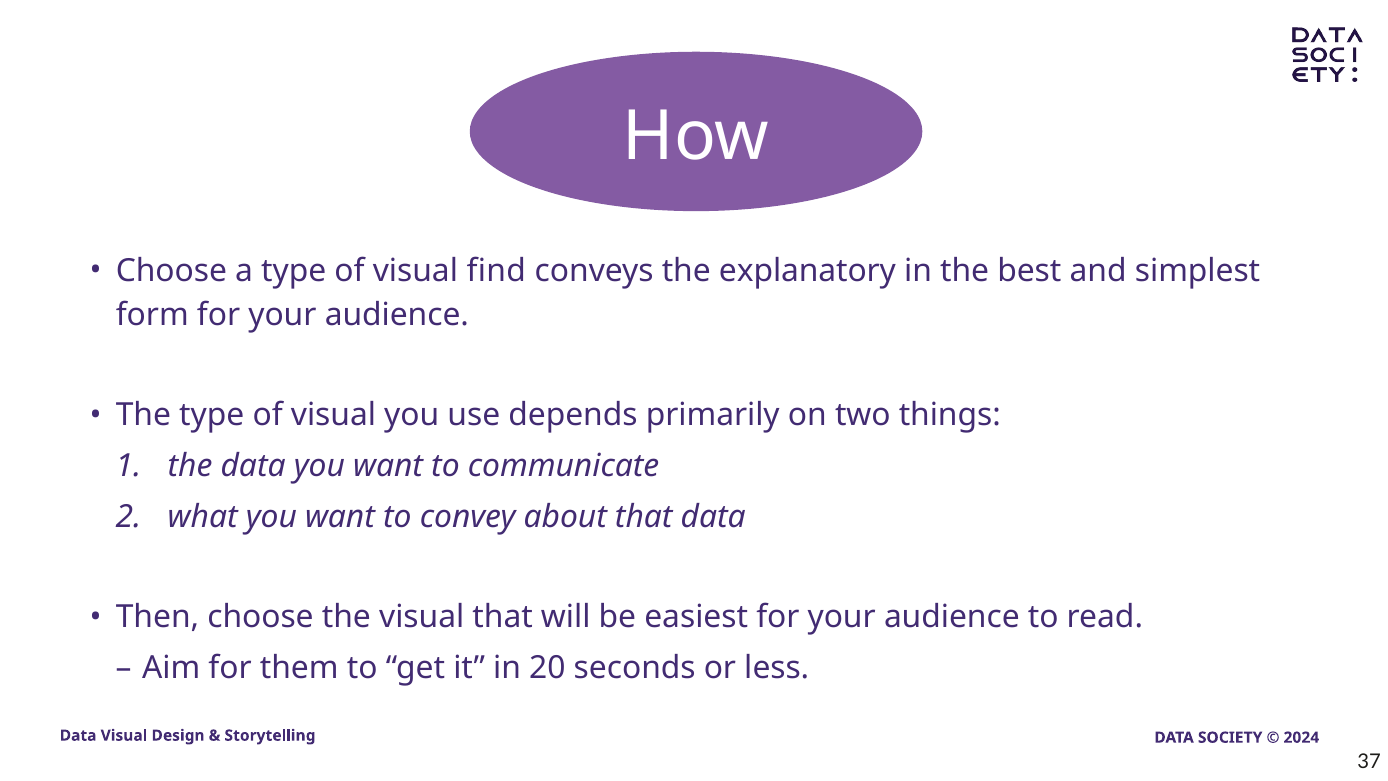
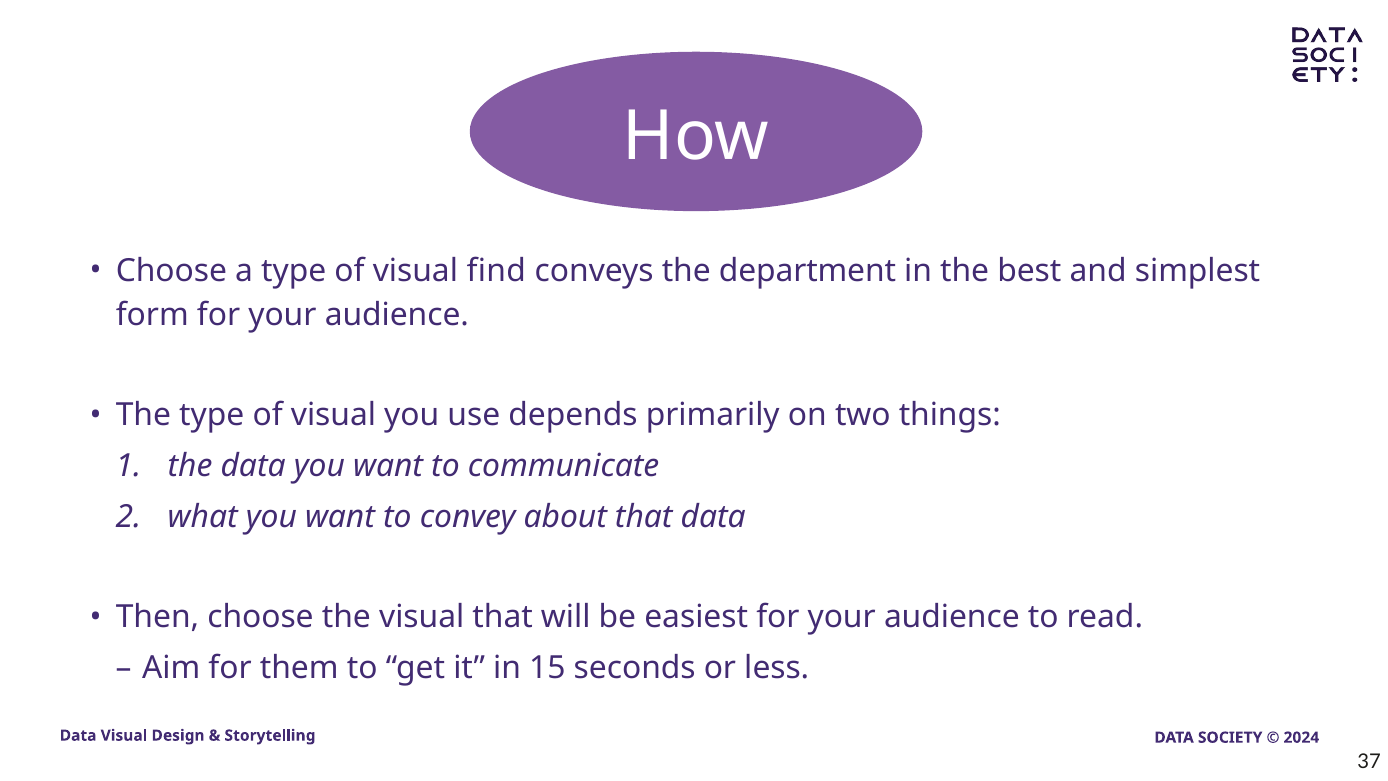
explanatory: explanatory -> department
20: 20 -> 15
